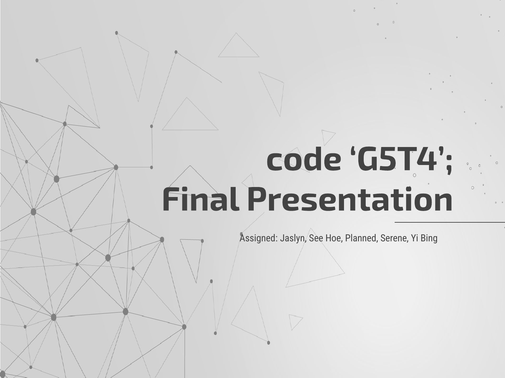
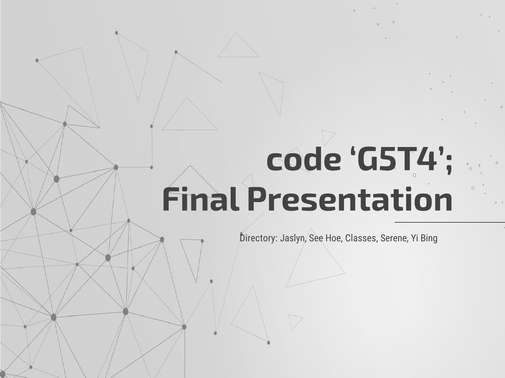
Assigned: Assigned -> Directory
Planned: Planned -> Classes
